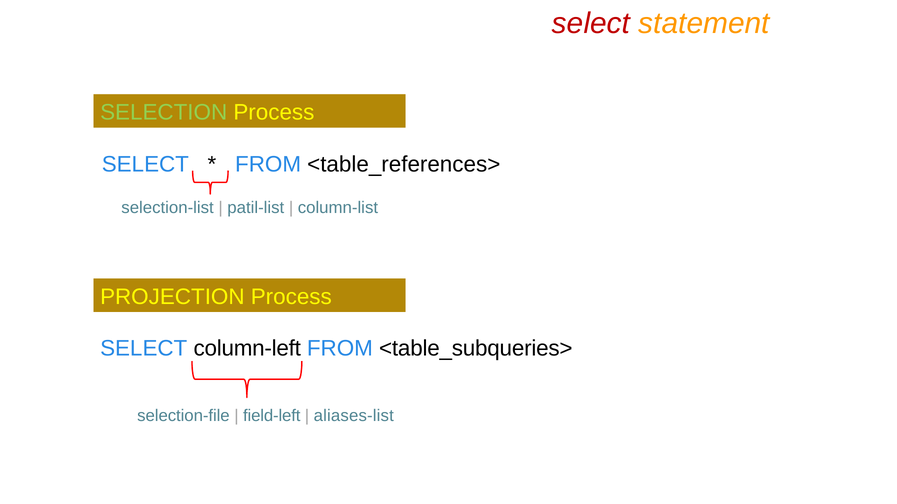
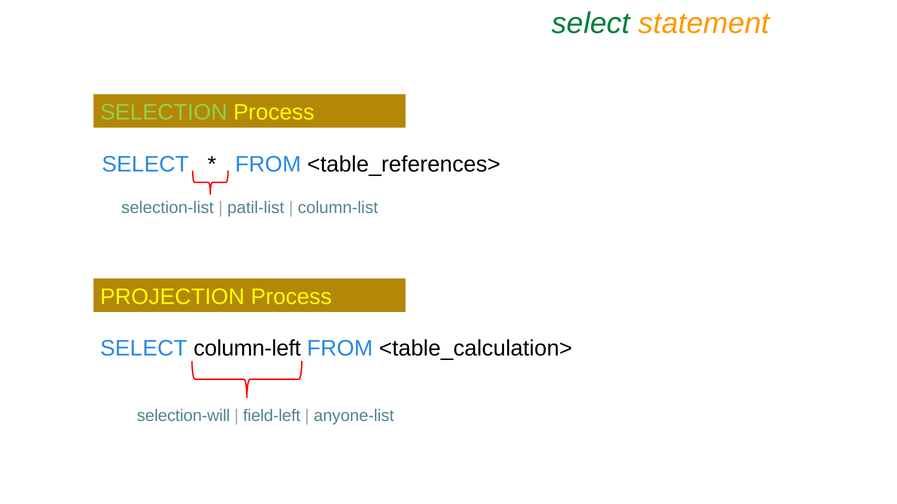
select at (591, 23) colour: red -> green
<table_subqueries>: <table_subqueries> -> <table_calculation>
selection-file: selection-file -> selection-will
aliases-list: aliases-list -> anyone-list
